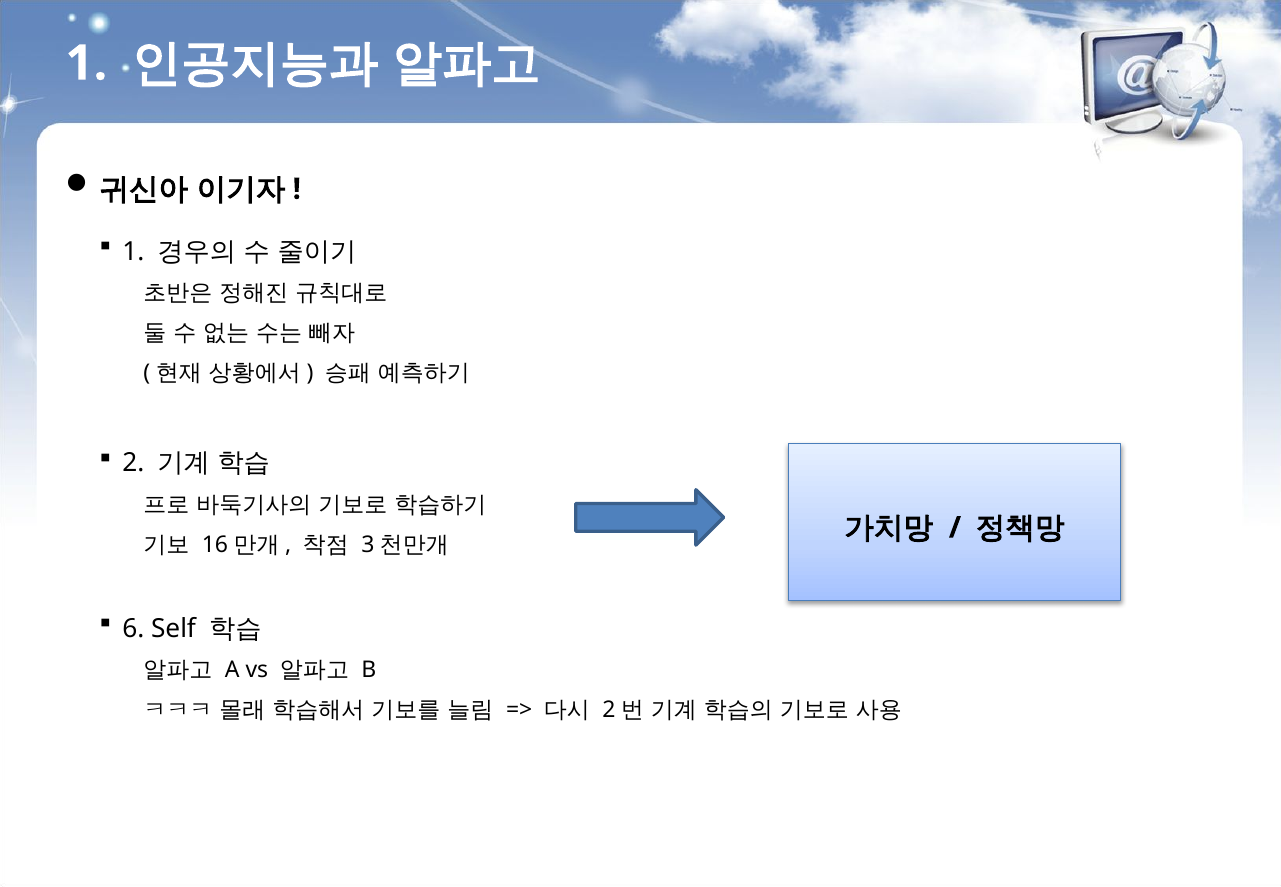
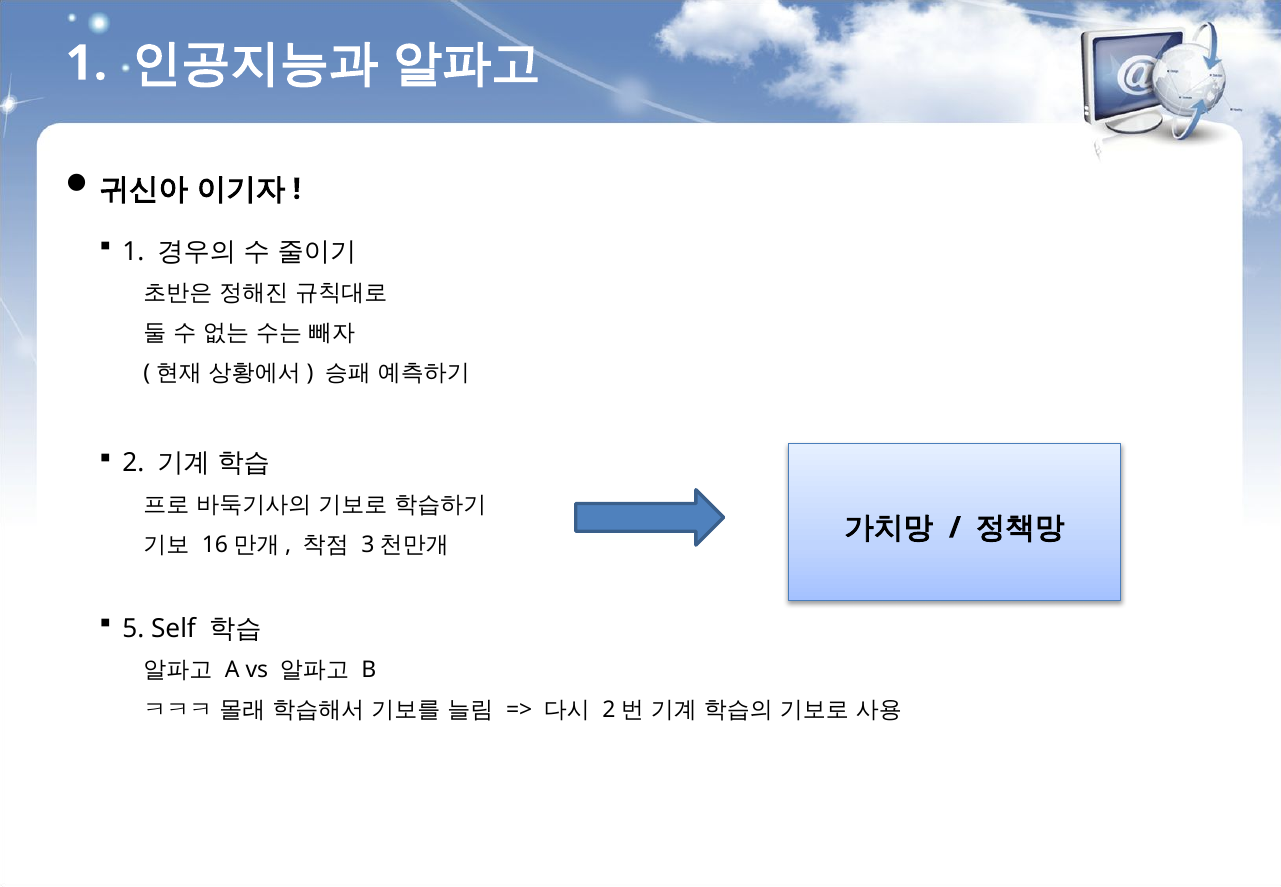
6: 6 -> 5
